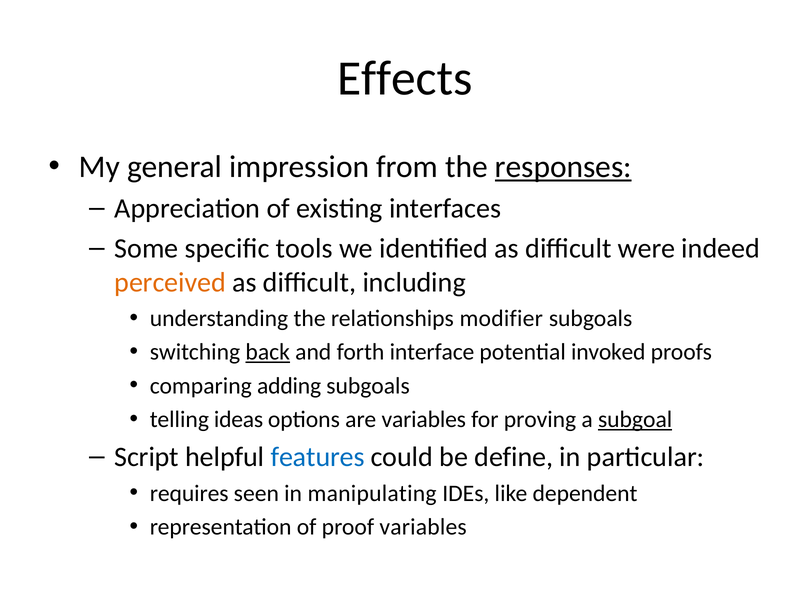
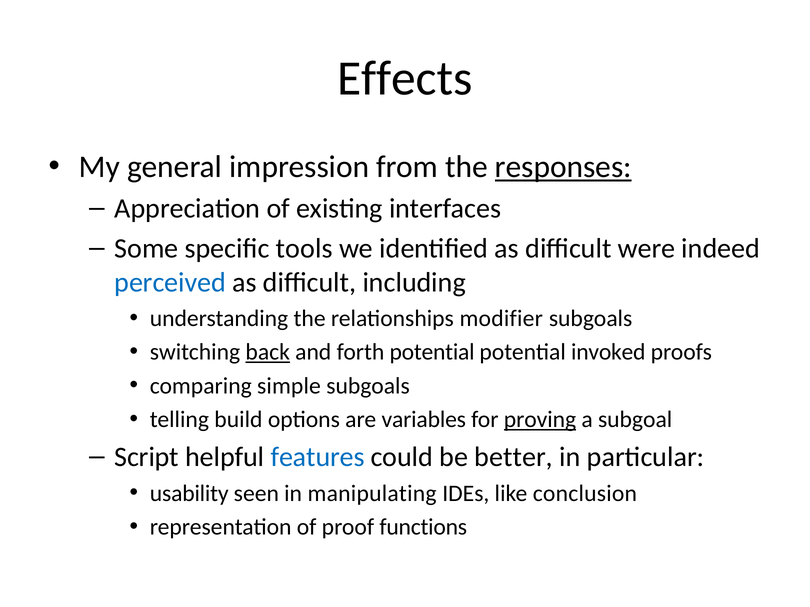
perceived colour: orange -> blue
forth interface: interface -> potential
adding: adding -> simple
ideas: ideas -> build
proving underline: none -> present
subgoal underline: present -> none
define: define -> better
requires: requires -> usability
dependent: dependent -> conclusion
proof variables: variables -> functions
